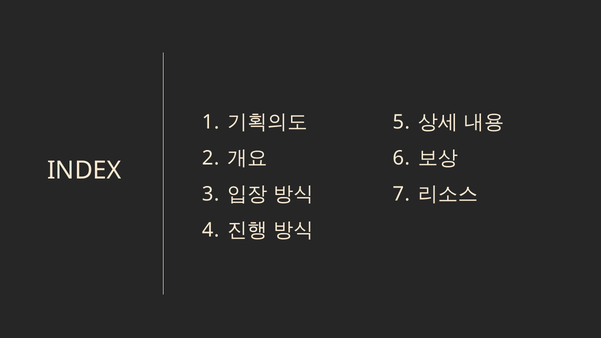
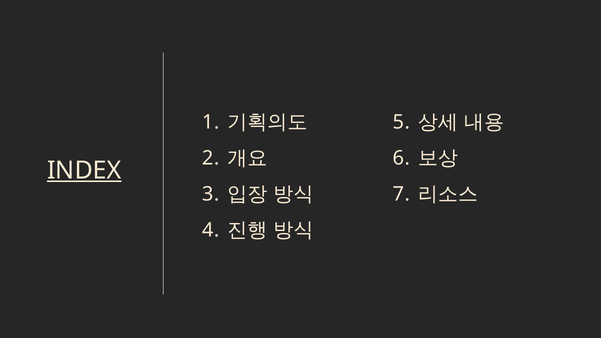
INDEX underline: none -> present
